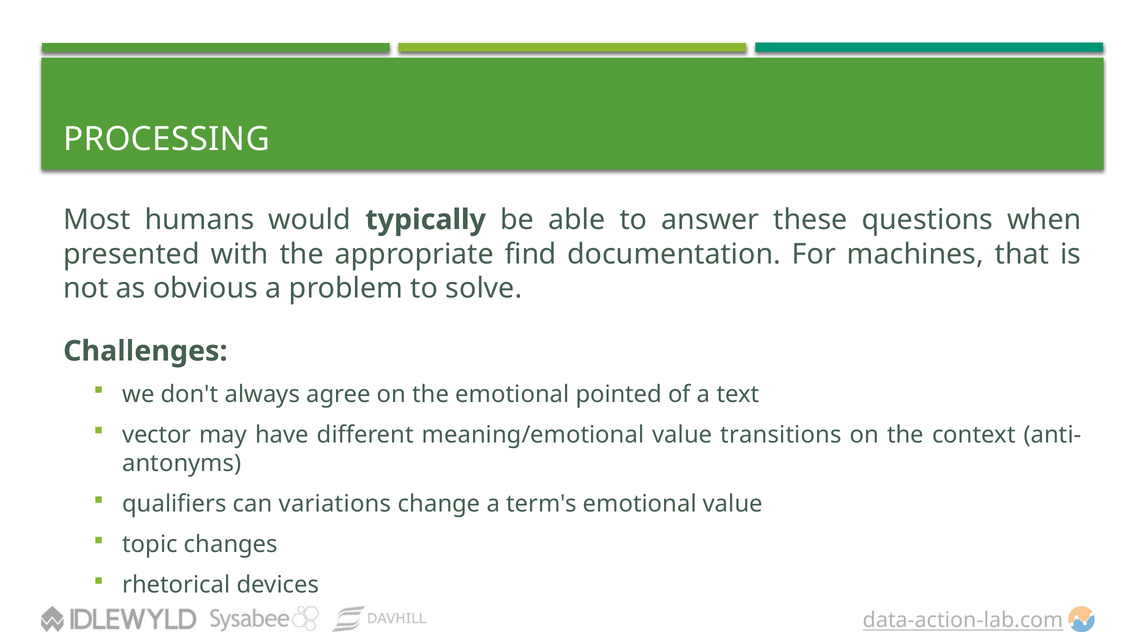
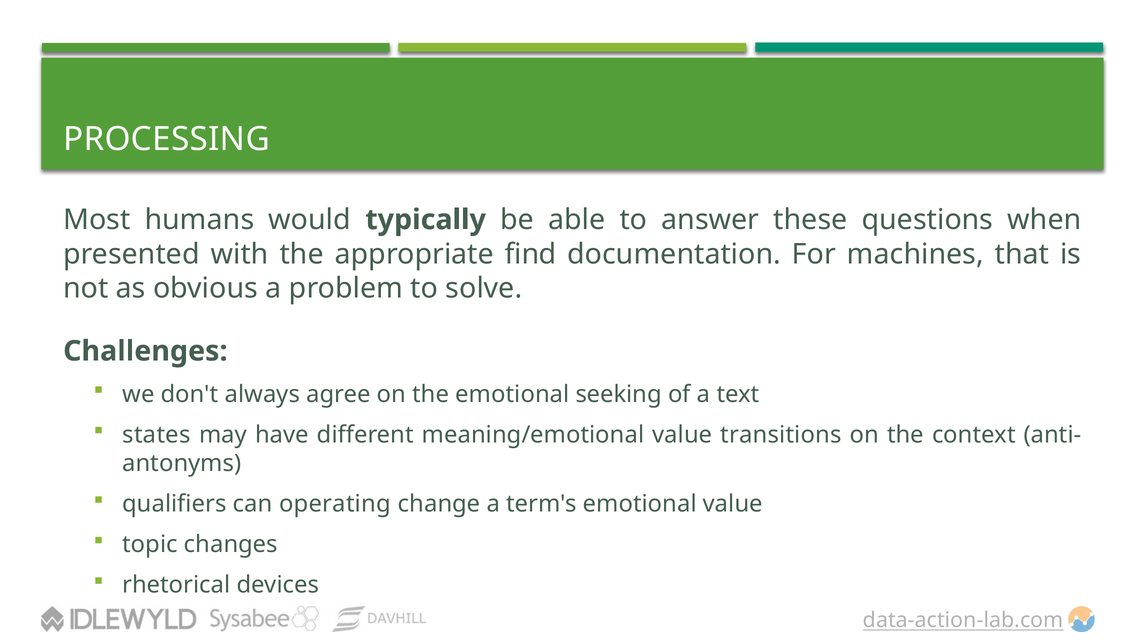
pointed: pointed -> seeking
vector: vector -> states
variations: variations -> operating
